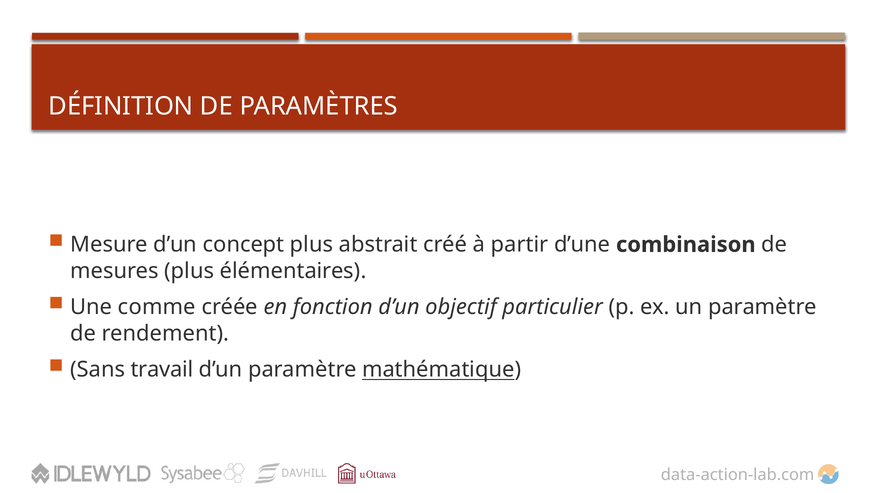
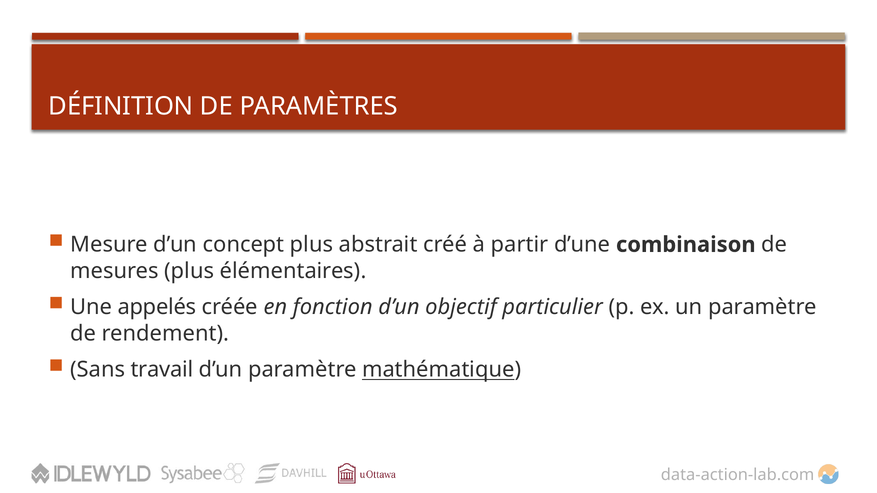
comme: comme -> appelés
